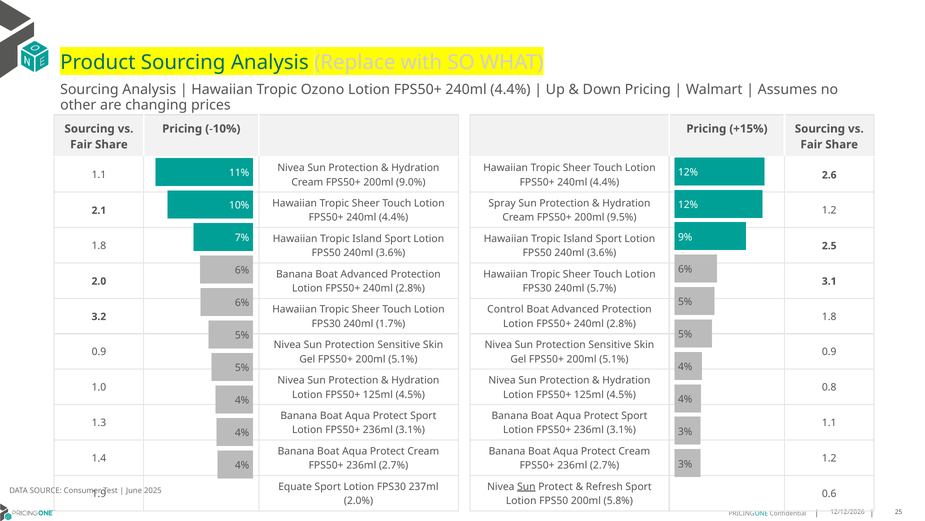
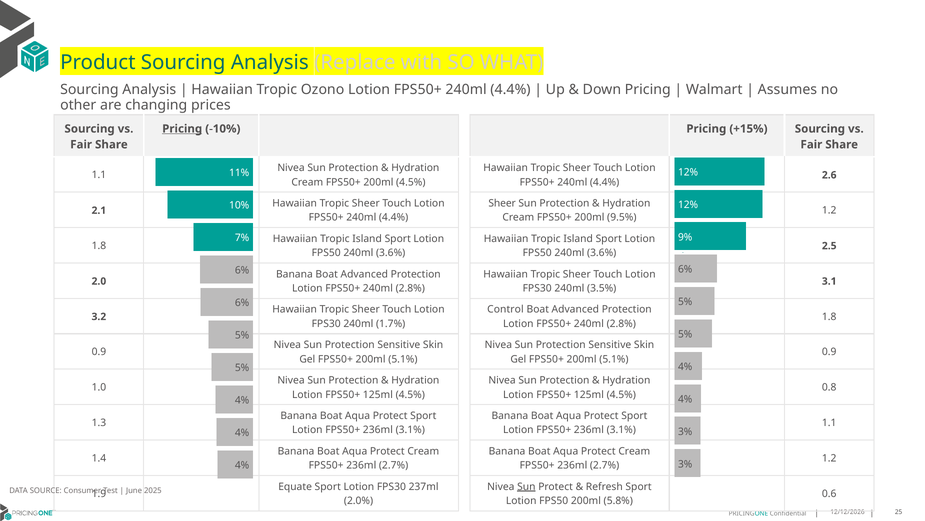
Pricing at (182, 129) underline: none -> present
200ml 9.0%: 9.0% -> 4.5%
Spray at (502, 203): Spray -> Sheer
5.7%: 5.7% -> 3.5%
